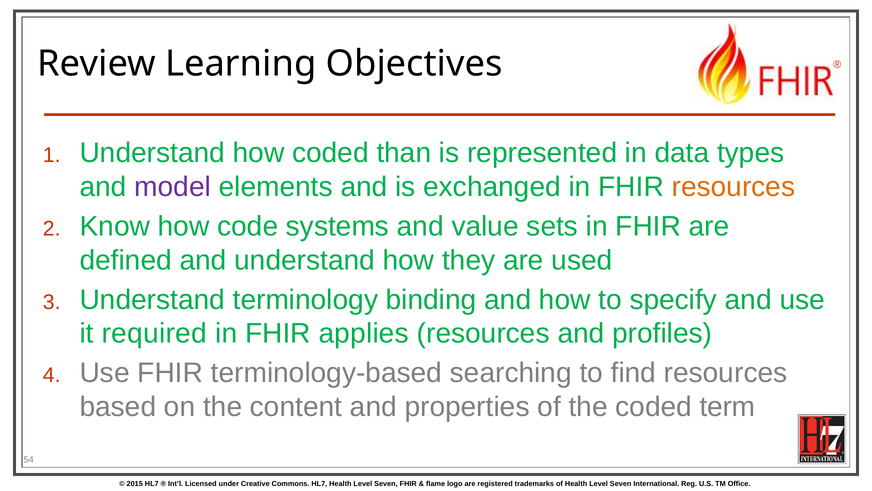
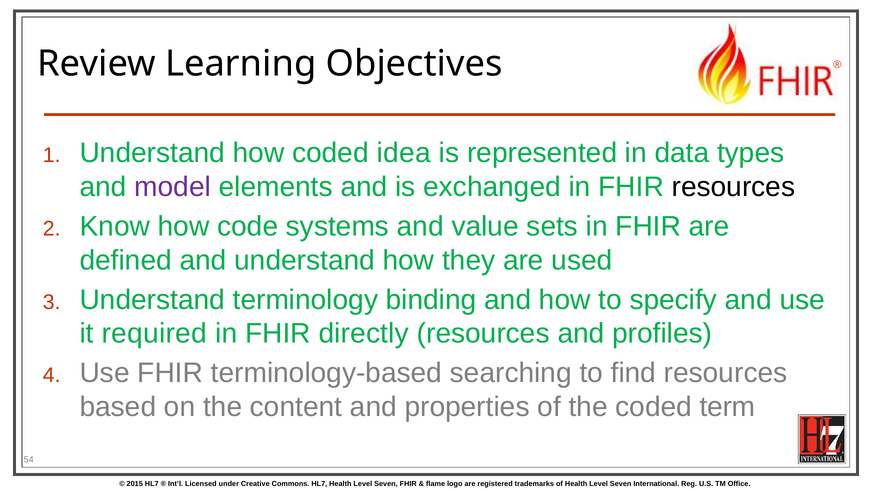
than: than -> idea
resources at (733, 187) colour: orange -> black
applies: applies -> directly
